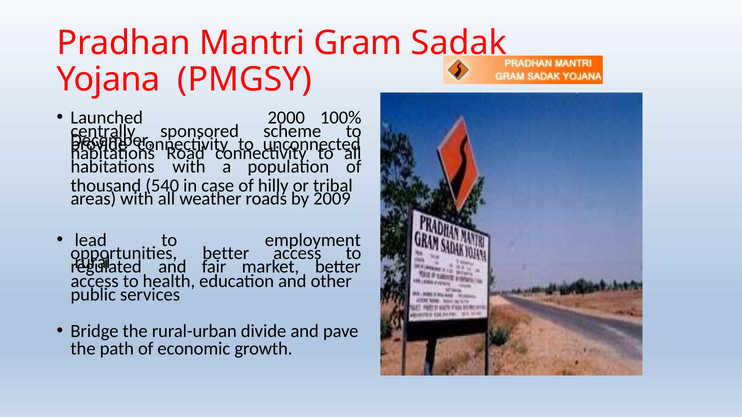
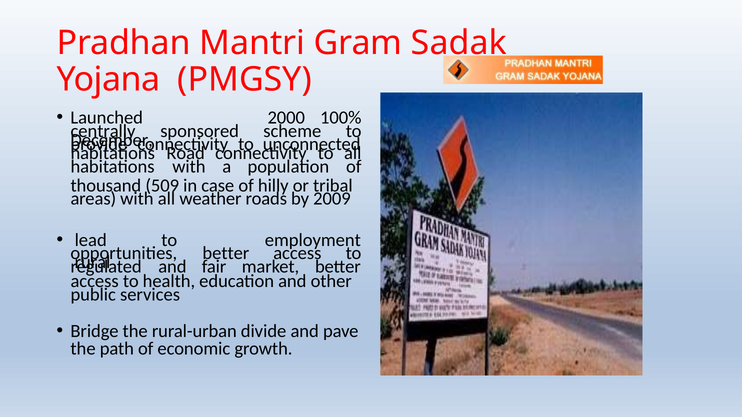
540: 540 -> 509
